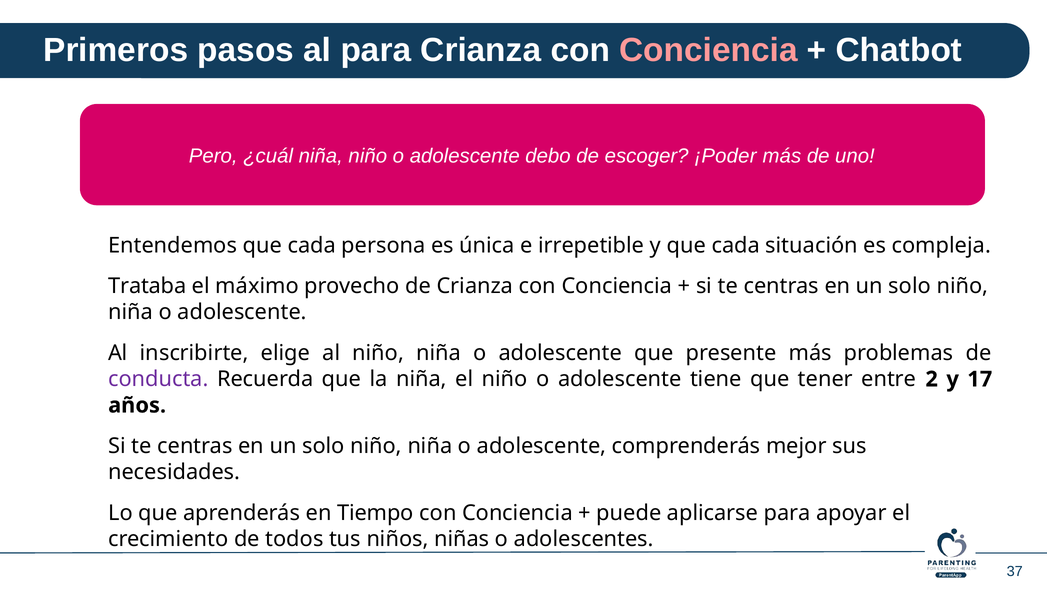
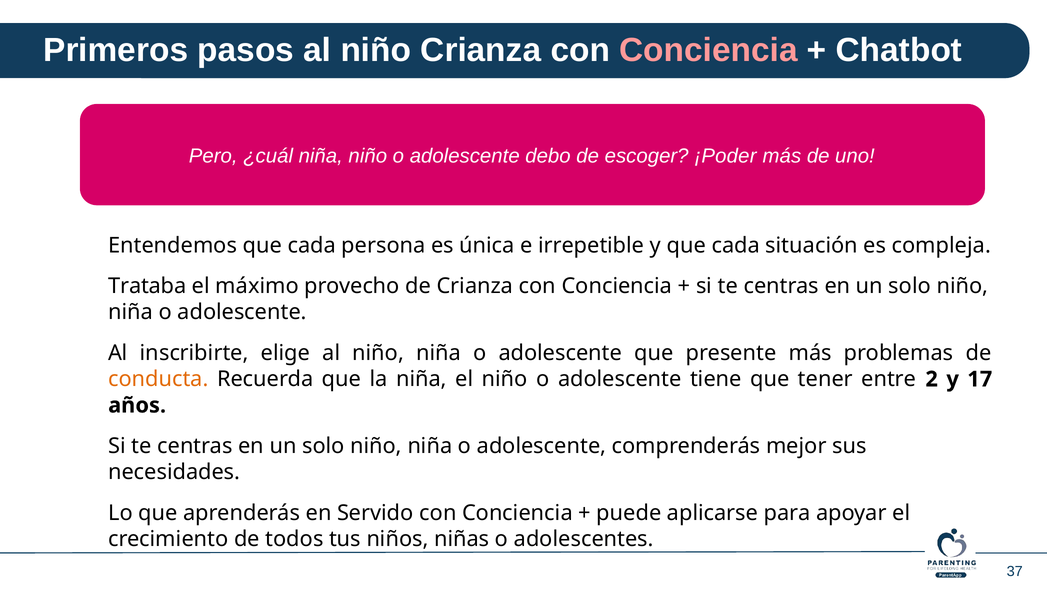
pasos al para: para -> niño
conducta colour: purple -> orange
Tiempo: Tiempo -> Servido
